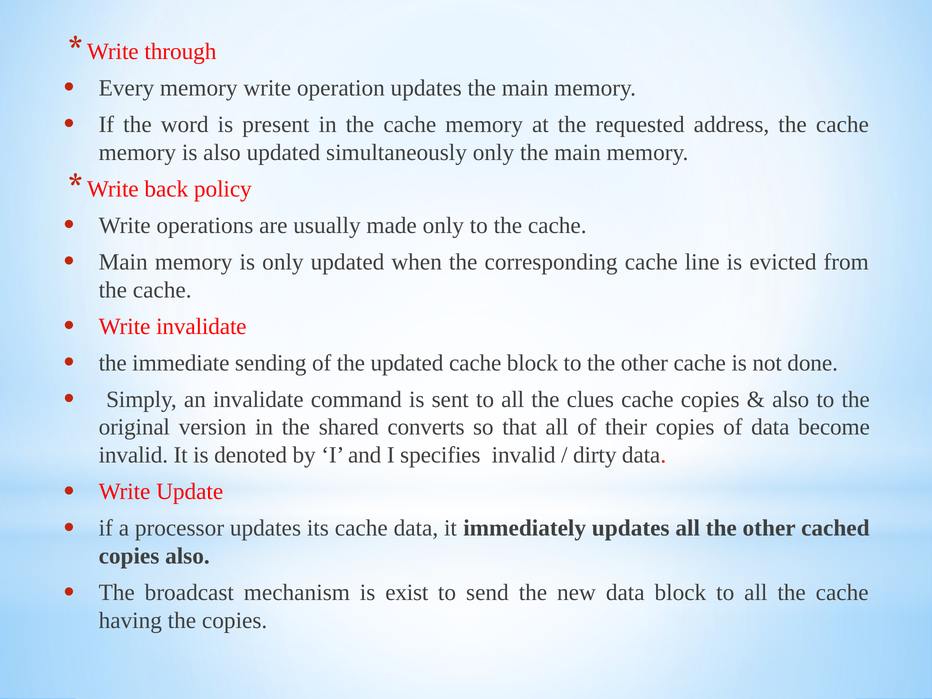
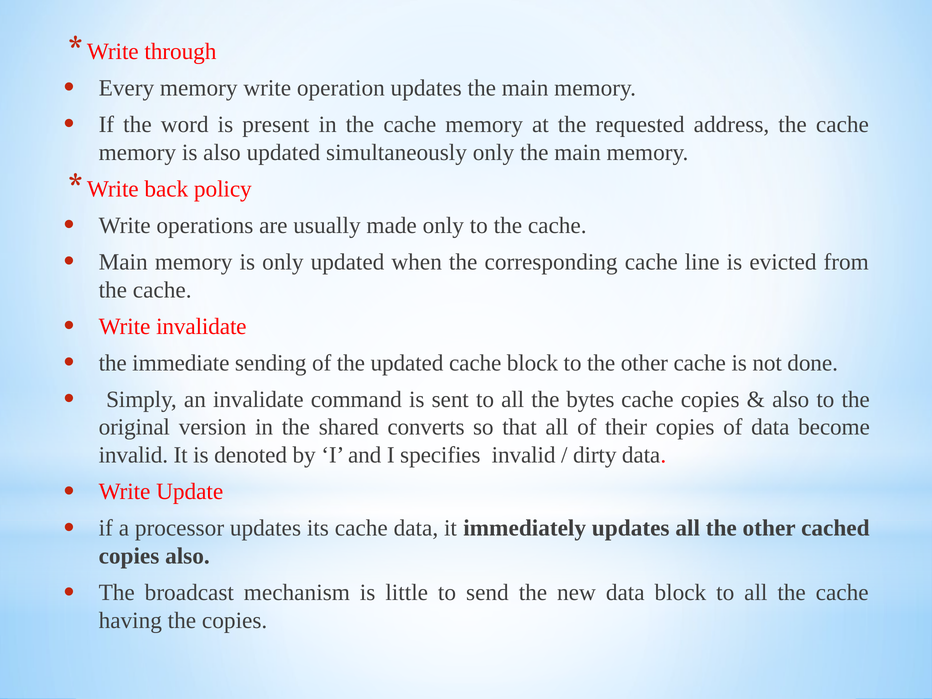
clues: clues -> bytes
exist: exist -> little
